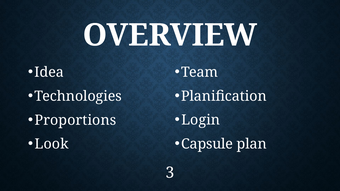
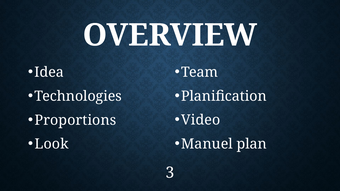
Login: Login -> Video
Capsule: Capsule -> Manuel
